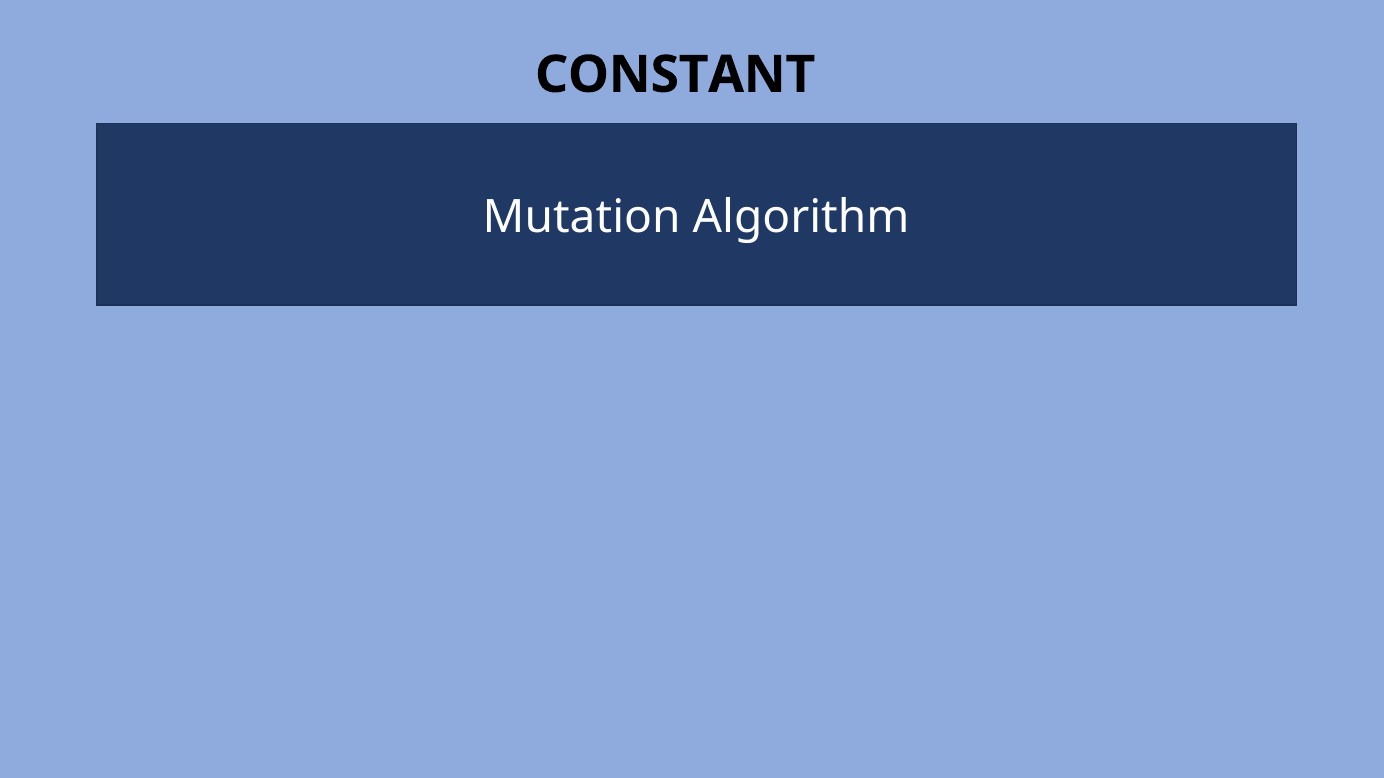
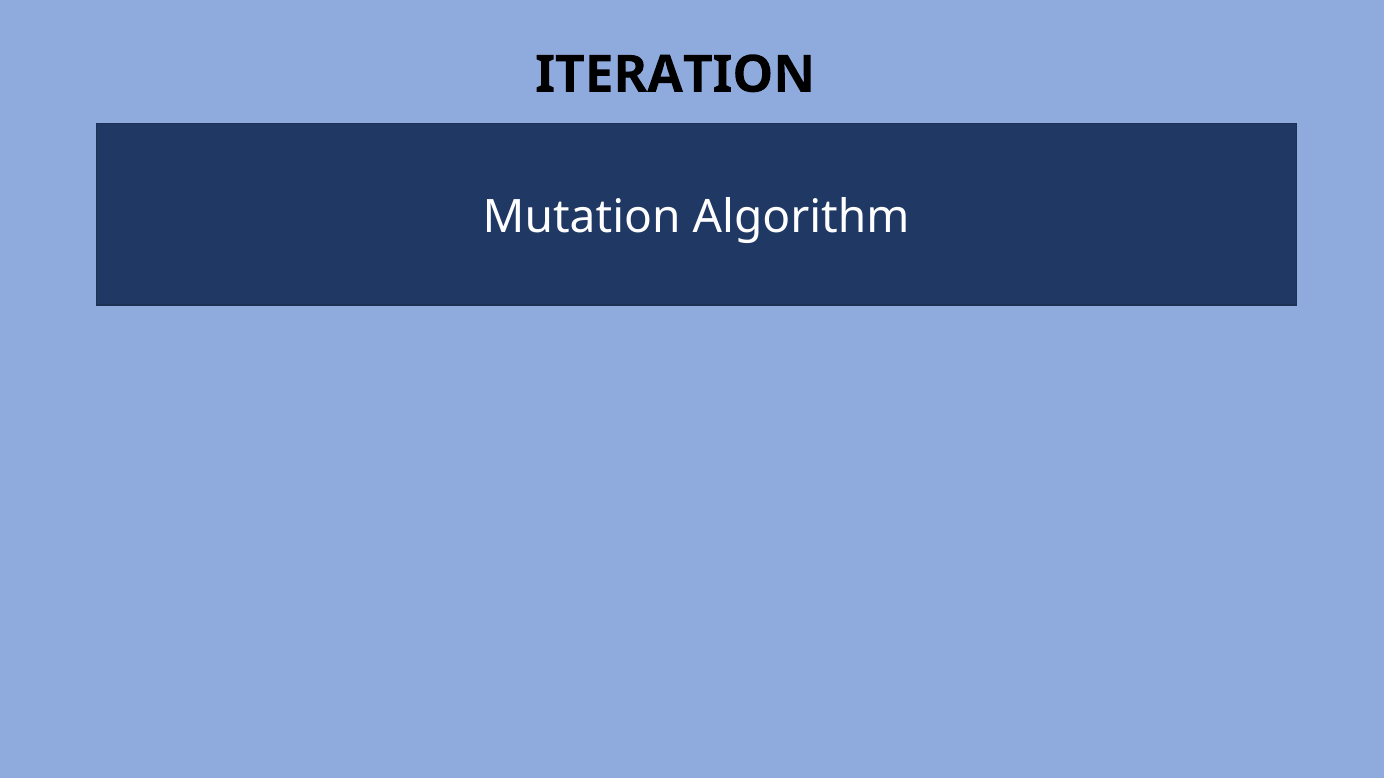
CONSTANT: CONSTANT -> ITERATION
